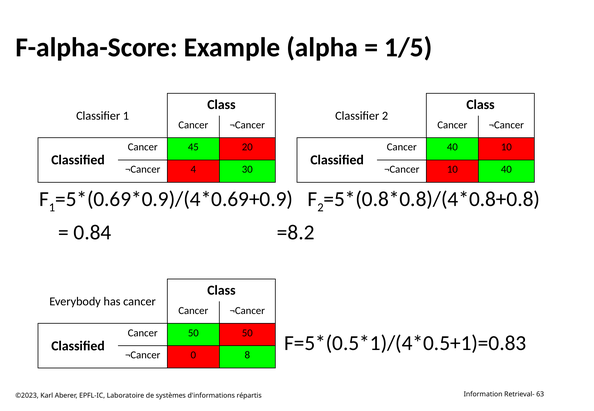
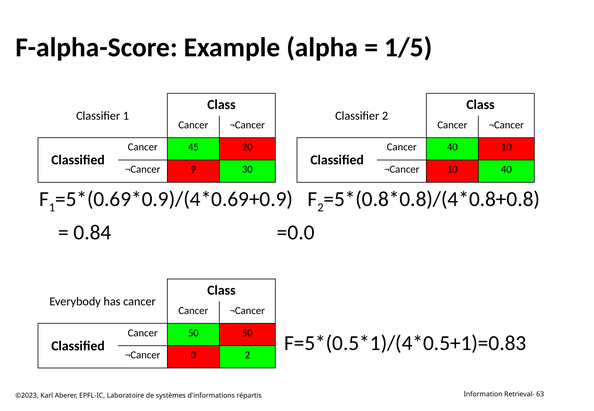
4: 4 -> 9
=8.2: =8.2 -> =0.0
0 8: 8 -> 2
